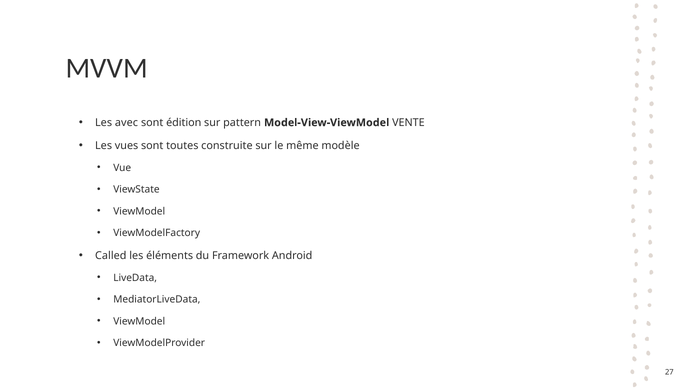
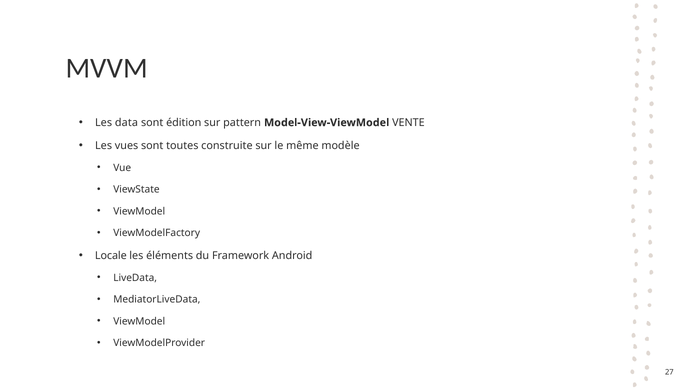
avec: avec -> data
Called: Called -> Locale
